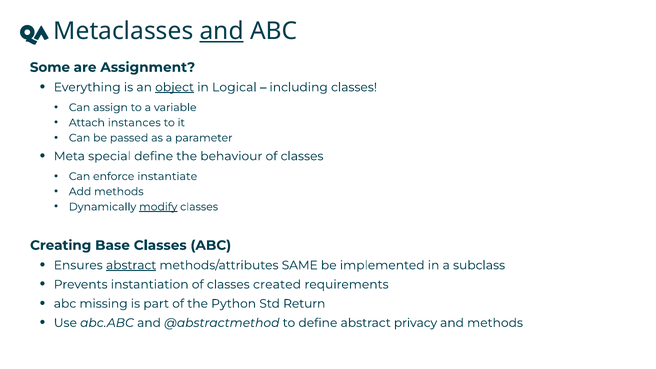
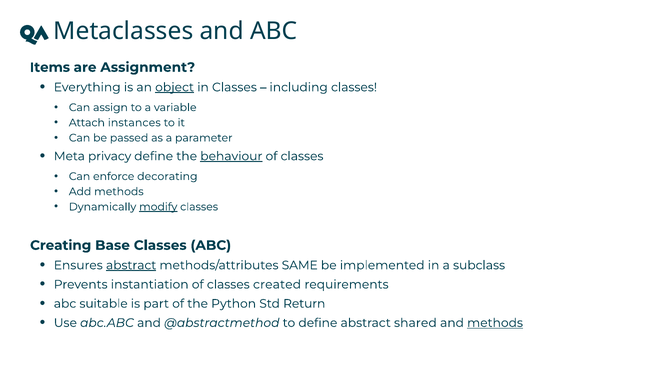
and at (222, 31) underline: present -> none
Some: Some -> Items
in Logical: Logical -> Classes
special: special -> privacy
behaviour underline: none -> present
instantiate: instantiate -> decorating
missing: missing -> suitable
privacy: privacy -> shared
methods at (495, 323) underline: none -> present
